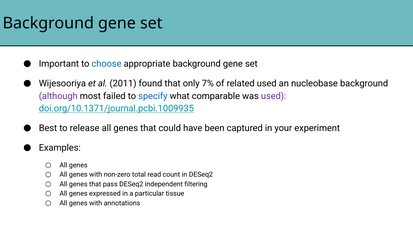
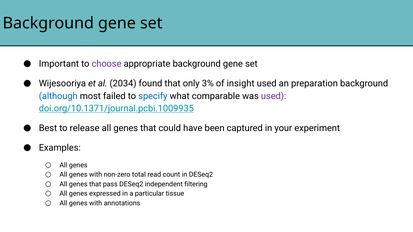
choose colour: blue -> purple
2011: 2011 -> 2034
7%: 7% -> 3%
related: related -> insight
nucleobase: nucleobase -> preparation
although colour: purple -> blue
